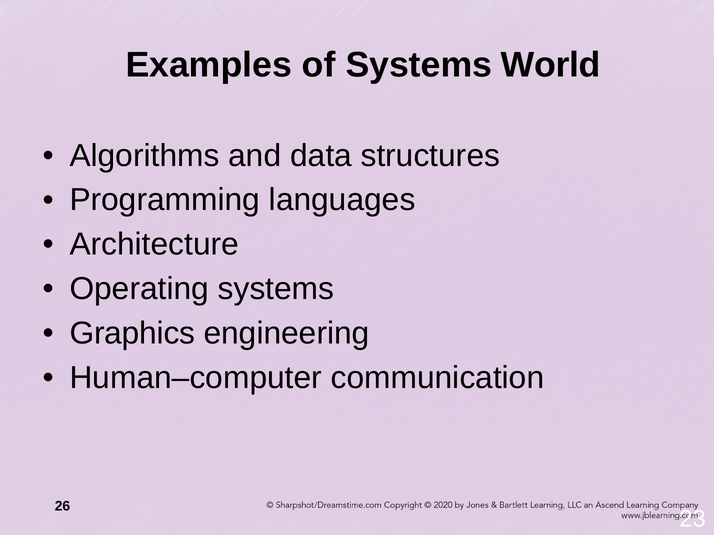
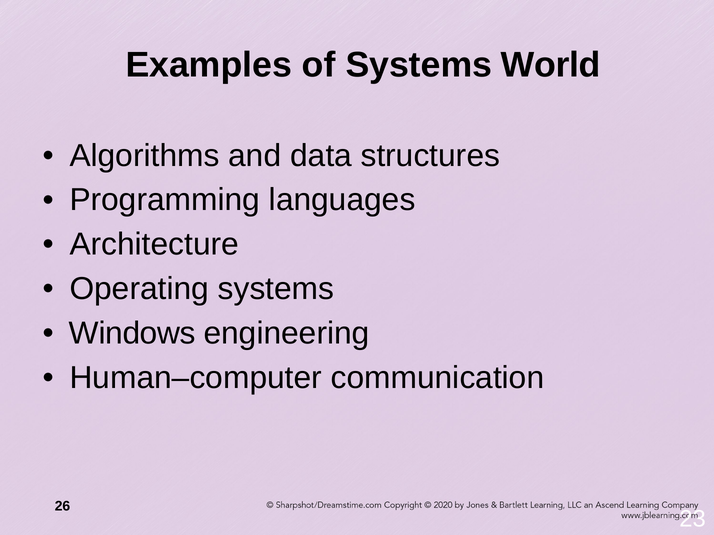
Graphics: Graphics -> Windows
